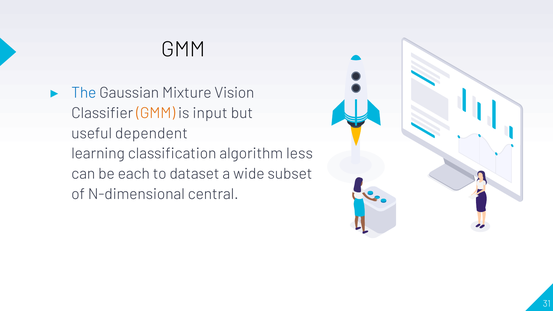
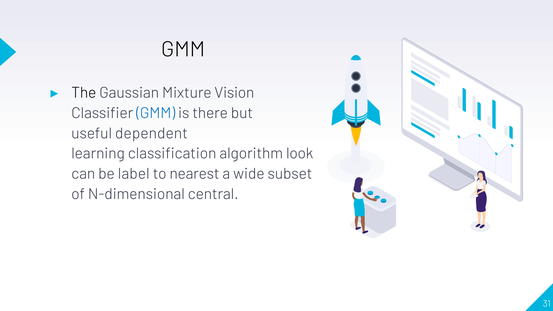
The colour: blue -> black
GMM at (156, 113) colour: orange -> blue
input: input -> there
less: less -> look
each: each -> label
dataset: dataset -> nearest
